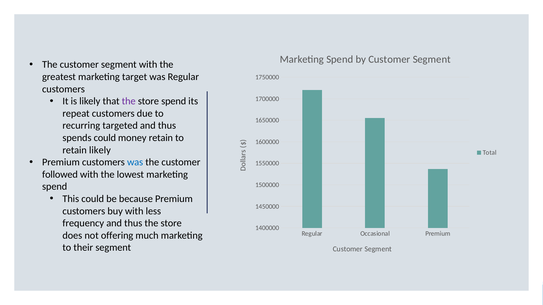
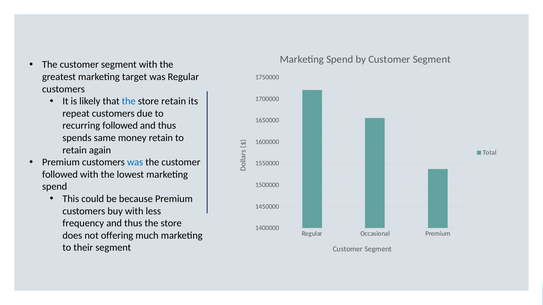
the at (129, 101) colour: purple -> blue
store spend: spend -> retain
recurring targeted: targeted -> followed
spends could: could -> same
retain likely: likely -> again
